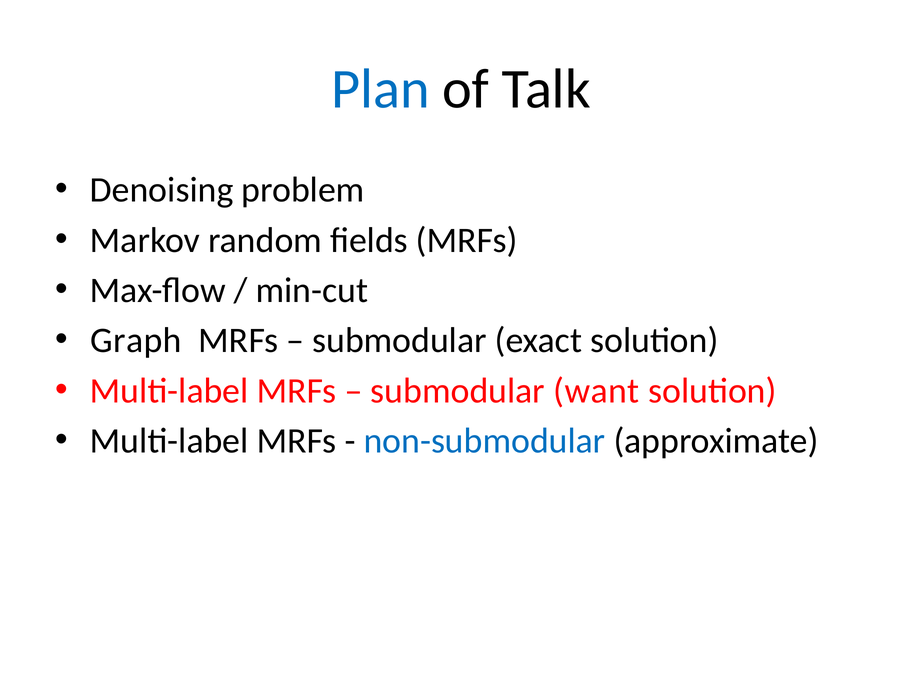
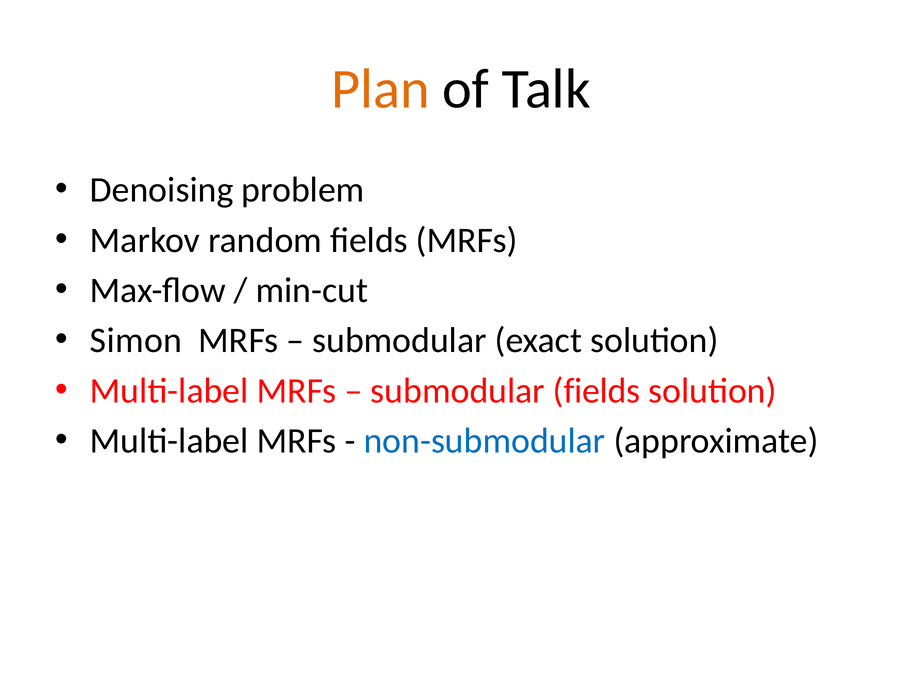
Plan colour: blue -> orange
Graph: Graph -> Simon
submodular want: want -> fields
